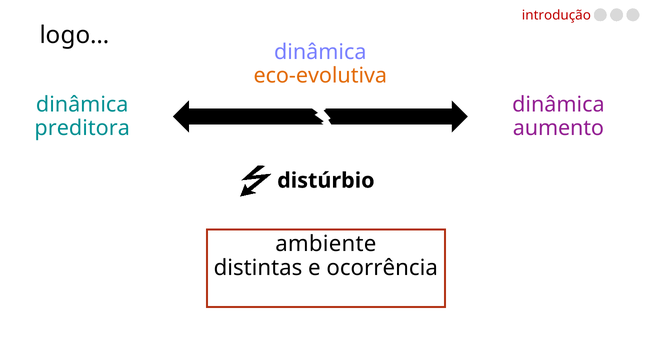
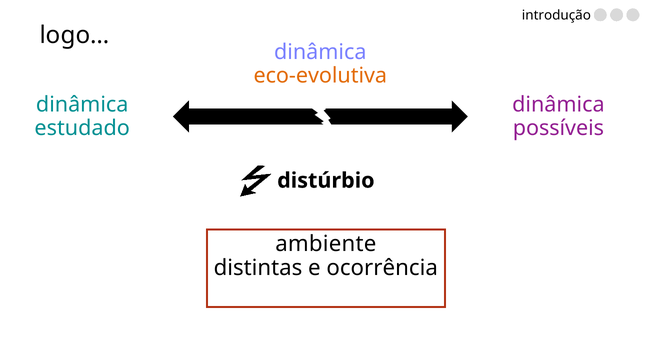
introdução colour: red -> black
preditora: preditora -> estudado
aumento: aumento -> possíveis
